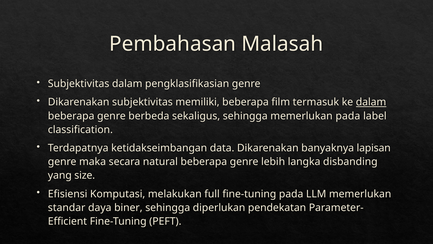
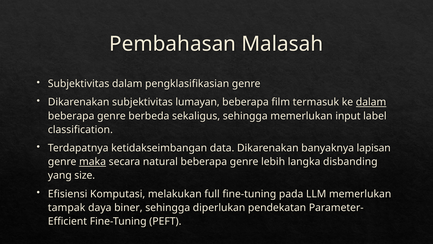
memiliki: memiliki -> lumayan
memerlukan pada: pada -> input
maka underline: none -> present
standar: standar -> tampak
